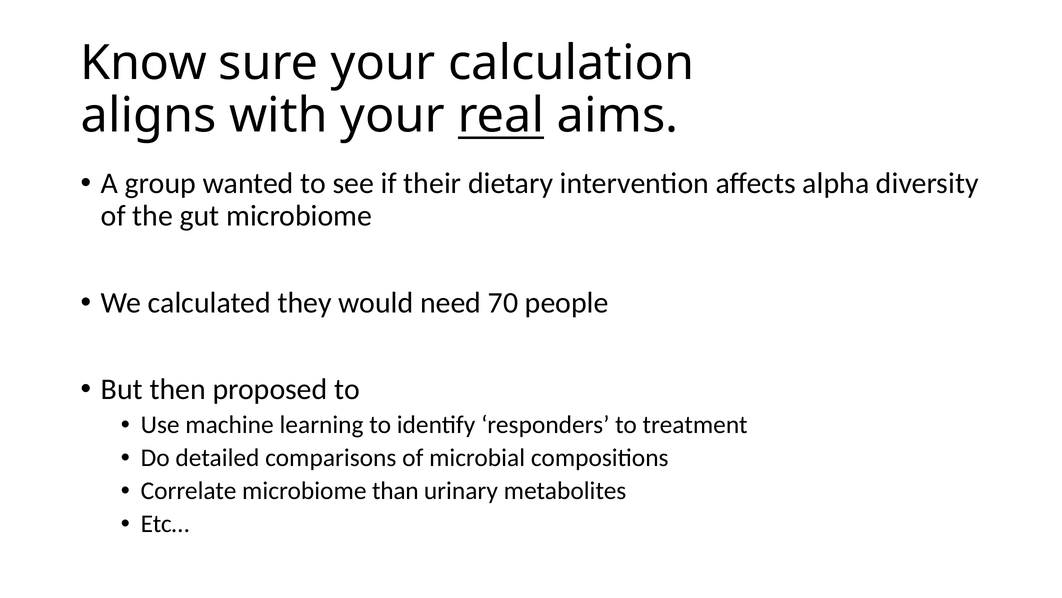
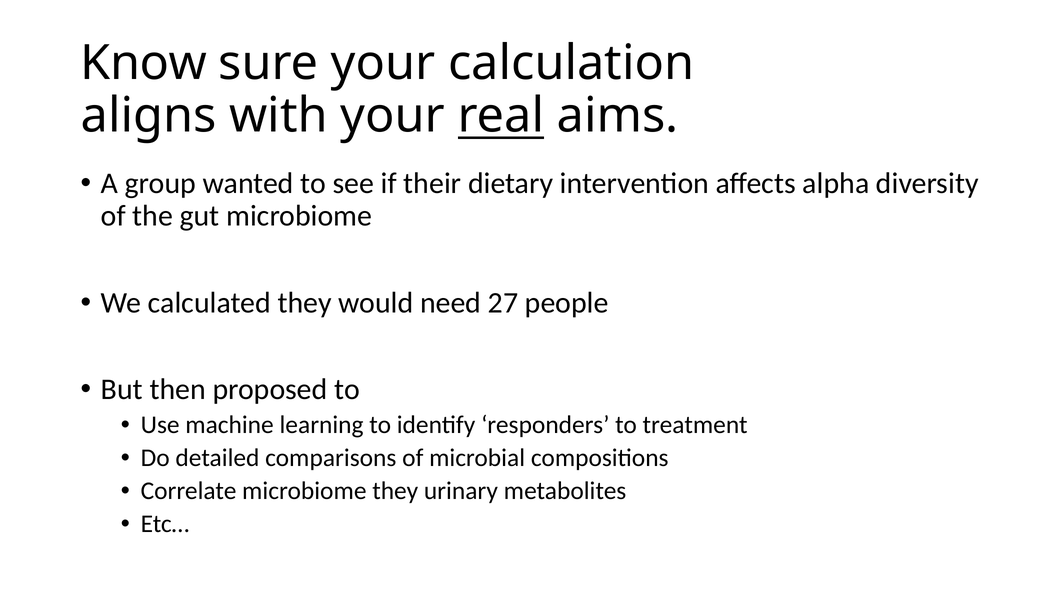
70: 70 -> 27
microbiome than: than -> they
